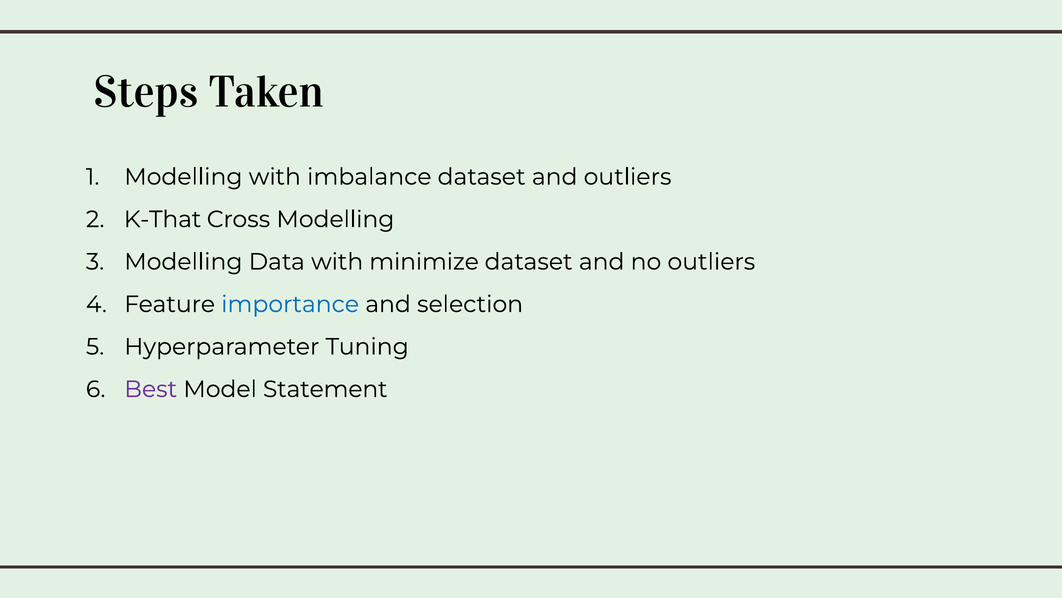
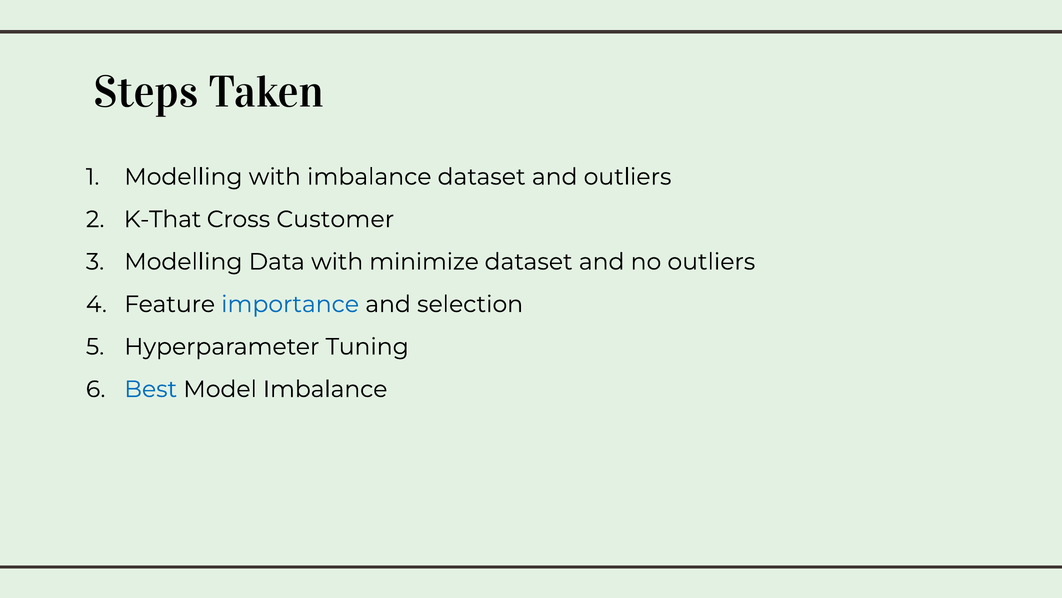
Cross Modelling: Modelling -> Customer
Best colour: purple -> blue
Model Statement: Statement -> Imbalance
